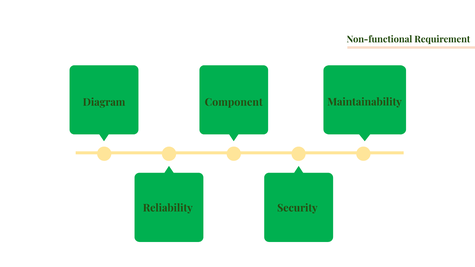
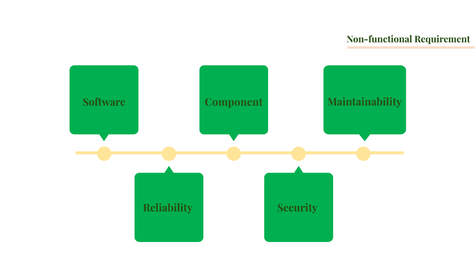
Diagram: Diagram -> Software
